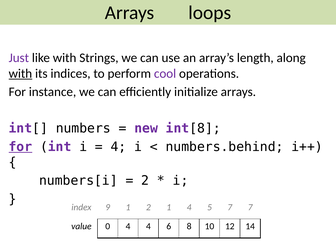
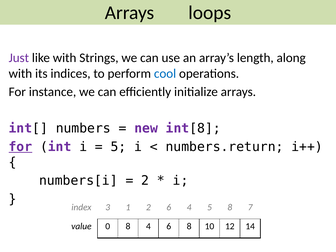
with at (20, 74) underline: present -> none
cool colour: purple -> blue
4 at (118, 147): 4 -> 5
numbers.behind: numbers.behind -> numbers.return
9: 9 -> 3
2 1: 1 -> 6
5 7: 7 -> 8
0 4: 4 -> 8
